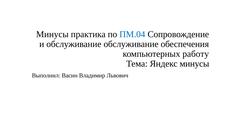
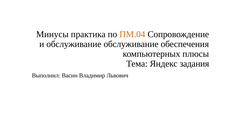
ПМ.04 colour: blue -> orange
работу: работу -> плюсы
Яндекс минусы: минусы -> задания
